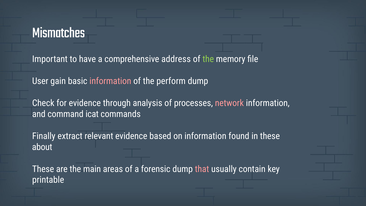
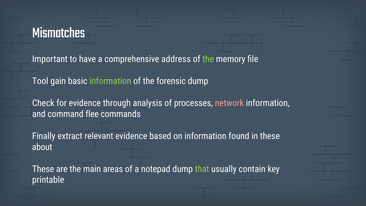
User: User -> Tool
information at (110, 81) colour: pink -> light green
perform: perform -> forensic
icat: icat -> flee
forensic: forensic -> notepad
that colour: pink -> light green
